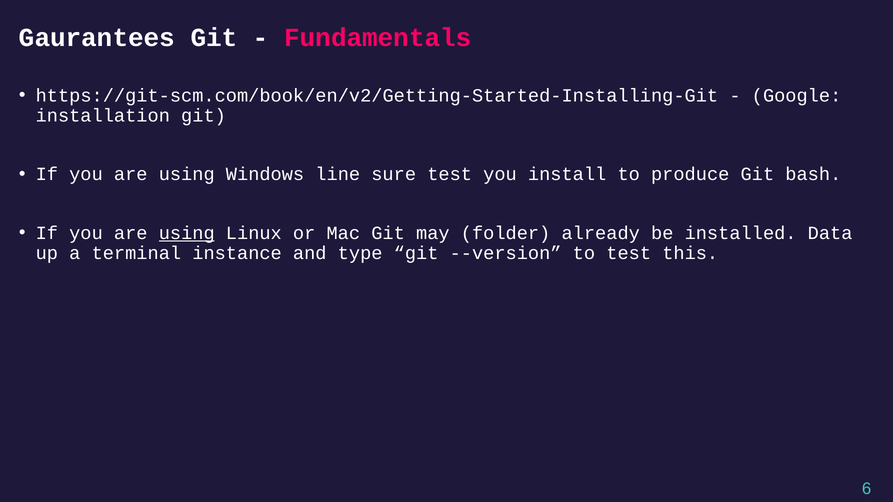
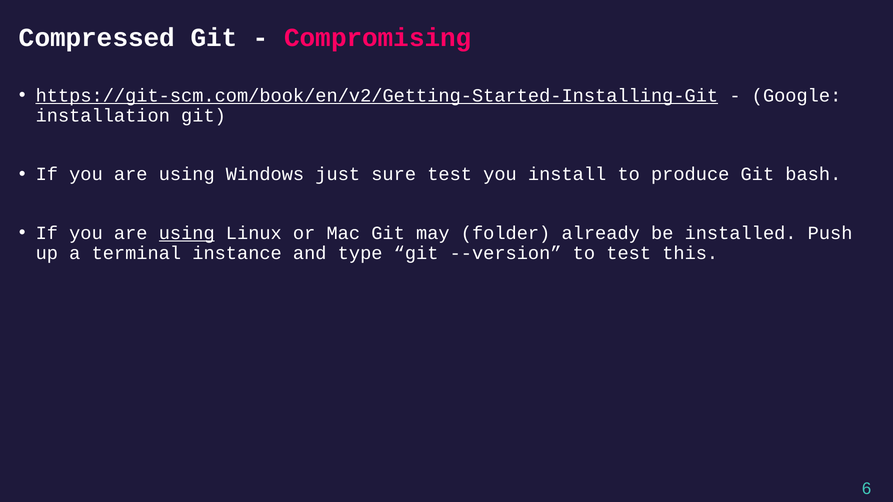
Gaurantees: Gaurantees -> Compressed
Fundamentals: Fundamentals -> Compromising
https://git-scm.com/book/en/v2/Getting-Started-Installing-Git underline: none -> present
line: line -> just
Data: Data -> Push
